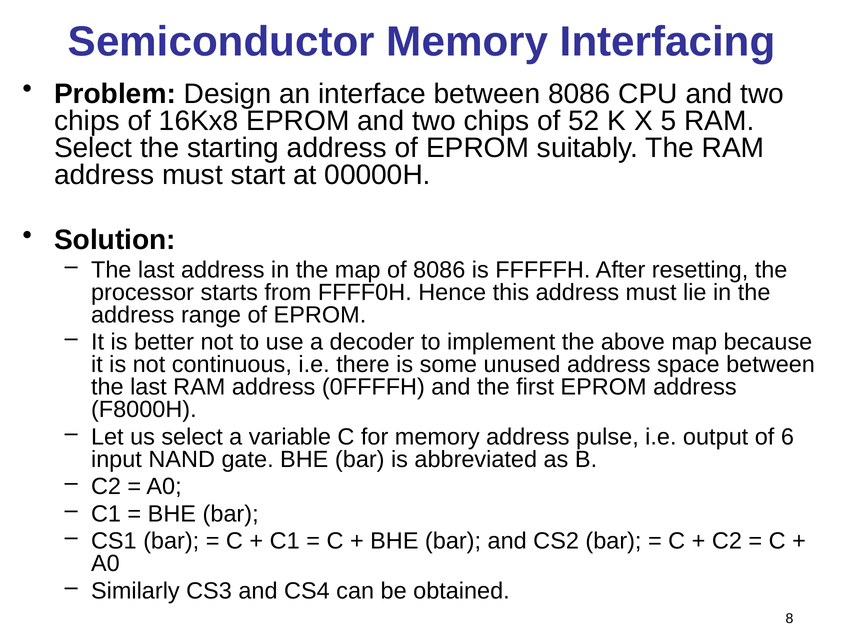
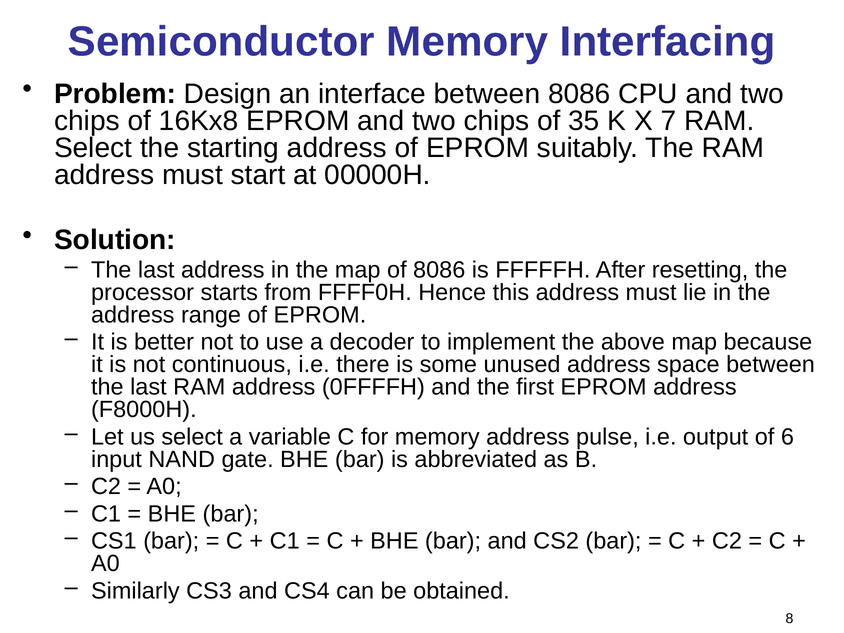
52: 52 -> 35
5: 5 -> 7
